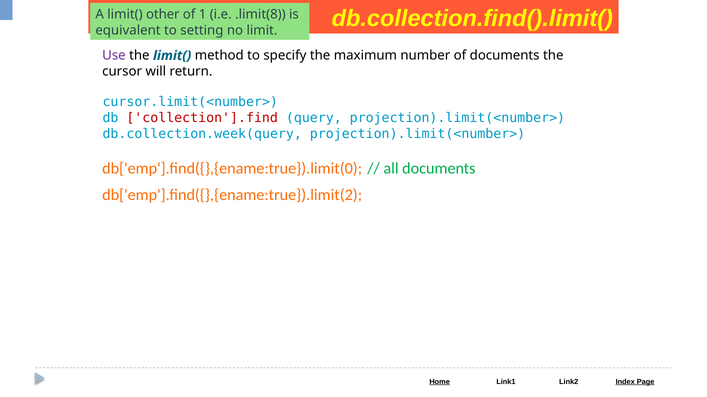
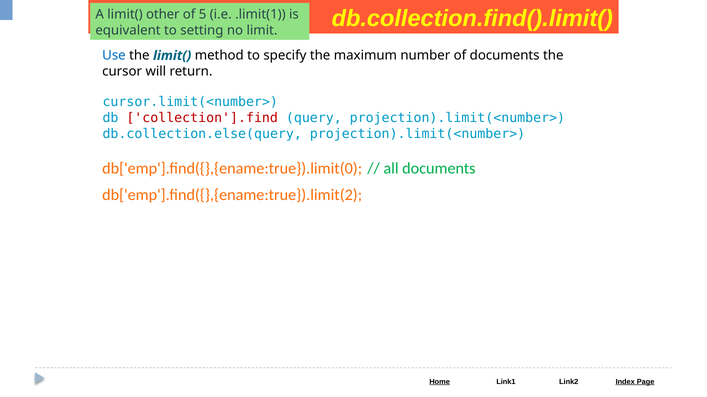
1: 1 -> 5
.limit(8: .limit(8 -> .limit(1
Use colour: purple -> blue
db.collection.week(query: db.collection.week(query -> db.collection.else(query
